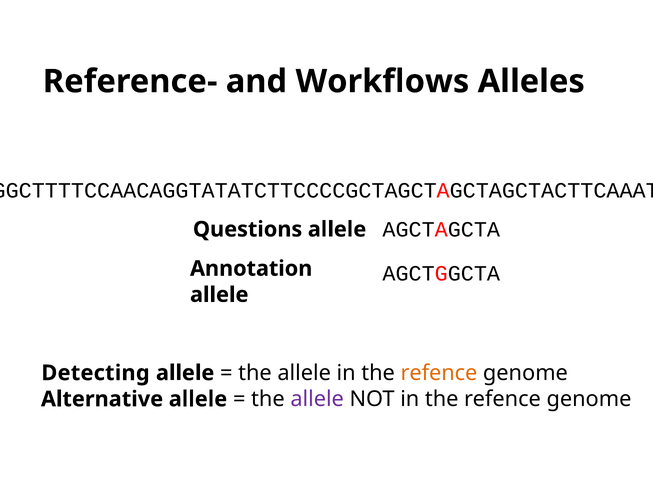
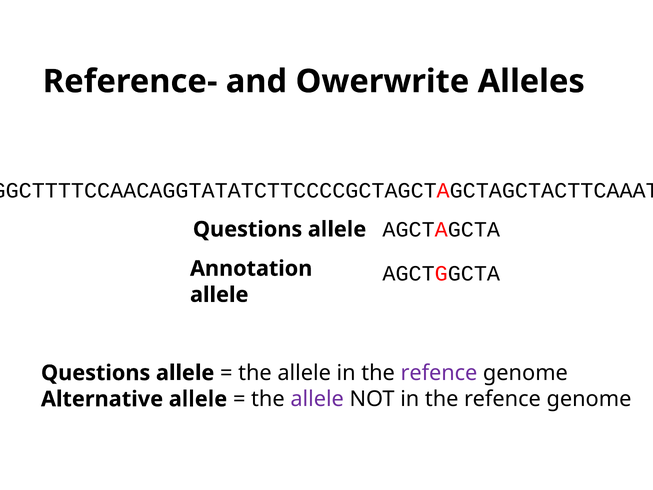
Workflows: Workflows -> Owerwrite
Detecting at (96, 373): Detecting -> Questions
refence at (439, 373) colour: orange -> purple
